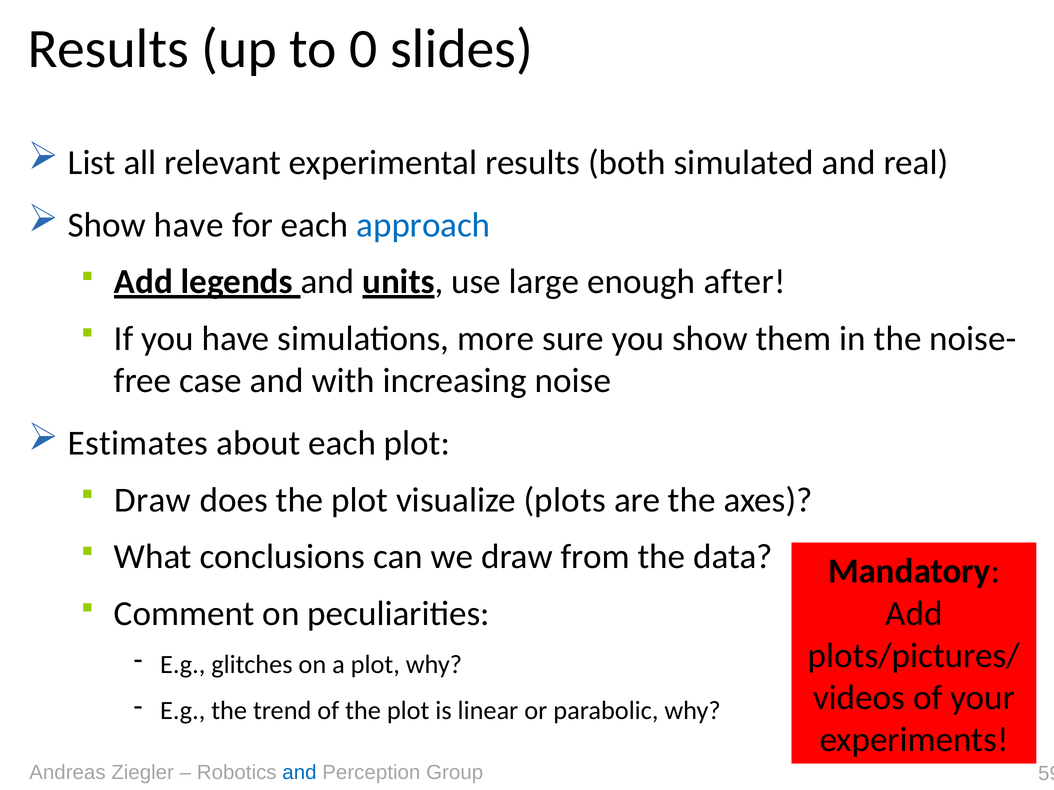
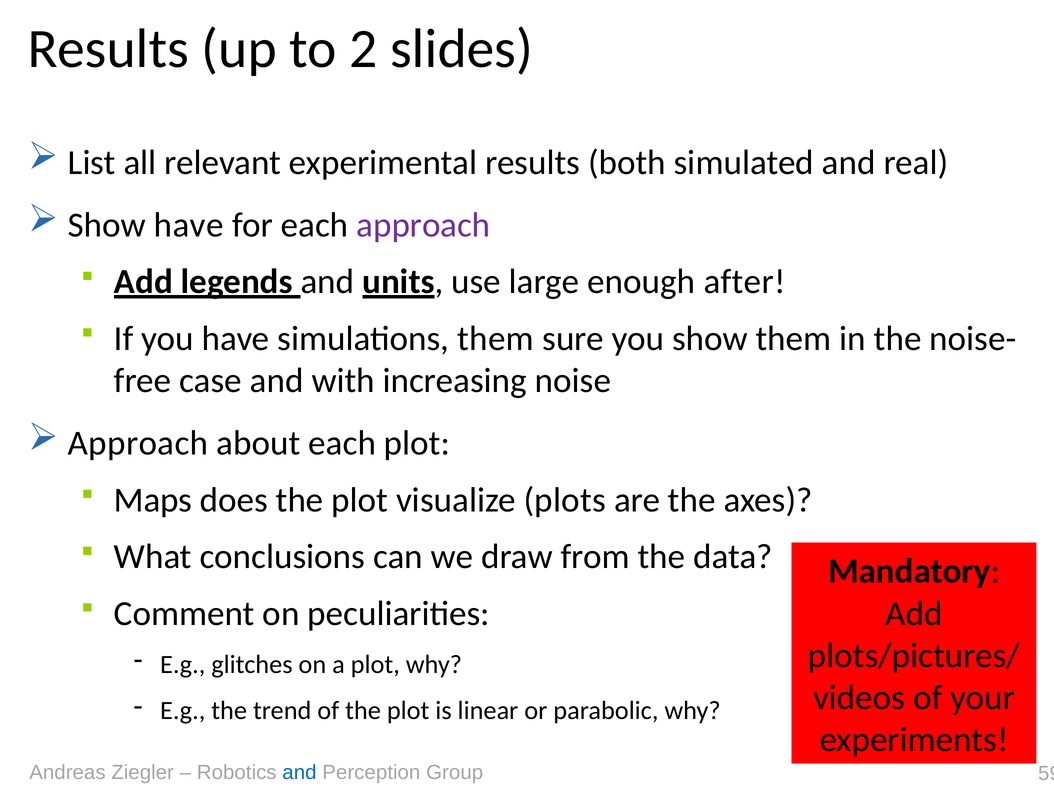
0: 0 -> 2
approach at (423, 225) colour: blue -> purple
simulations more: more -> them
Estimates at (138, 444): Estimates -> Approach
Draw at (153, 500): Draw -> Maps
